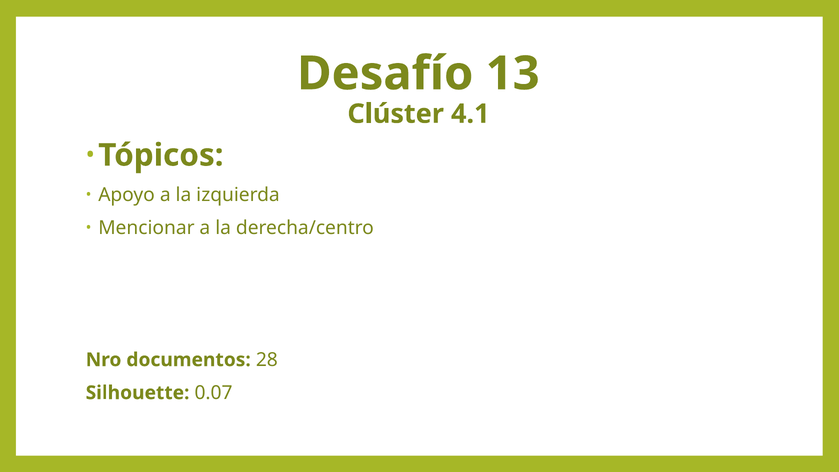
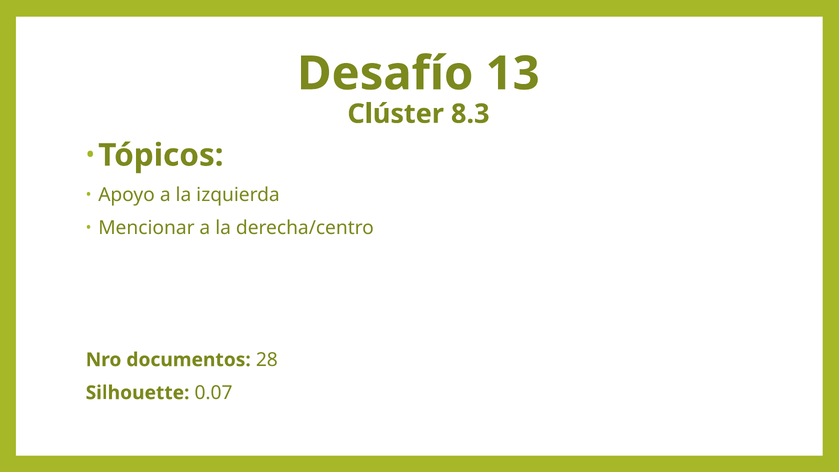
4.1: 4.1 -> 8.3
